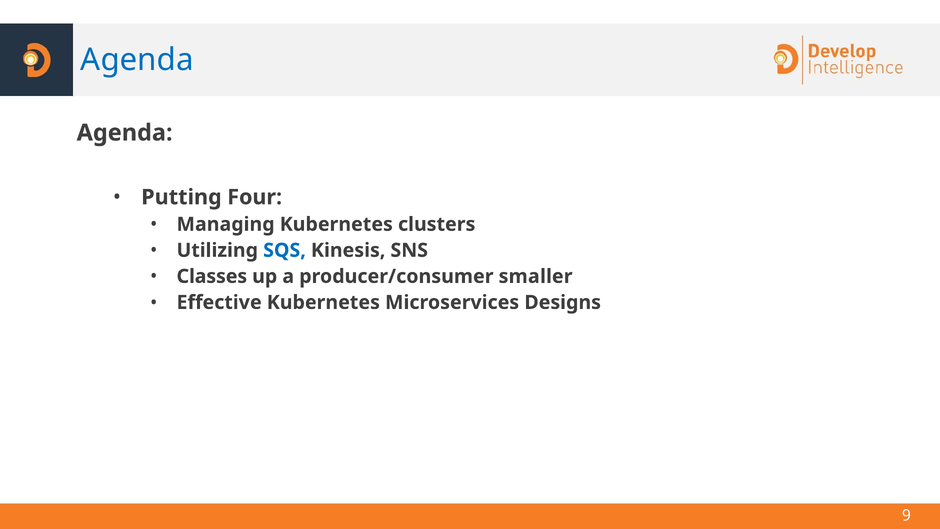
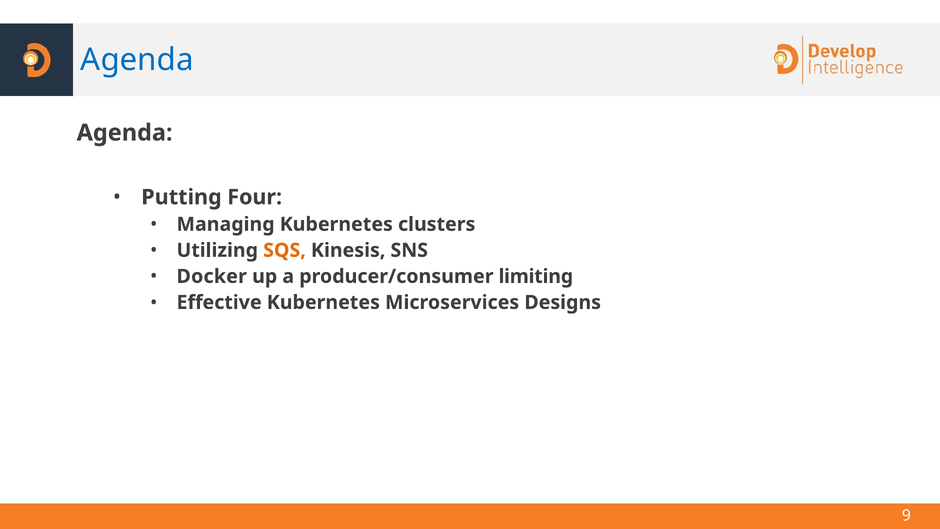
SQS colour: blue -> orange
Classes: Classes -> Docker
smaller: smaller -> limiting
